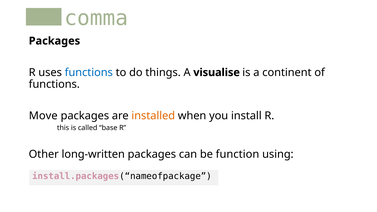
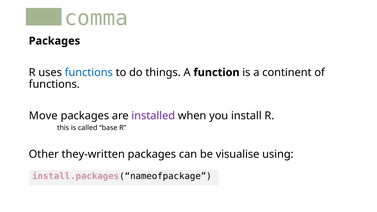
visualise: visualise -> function
installed colour: orange -> purple
long-written: long-written -> they-written
function: function -> visualise
